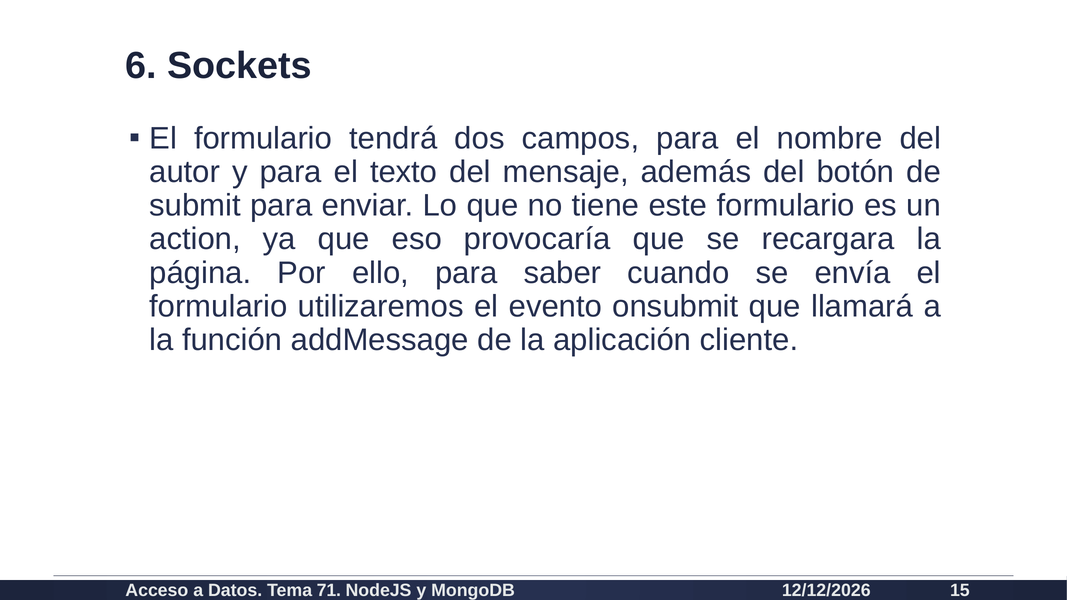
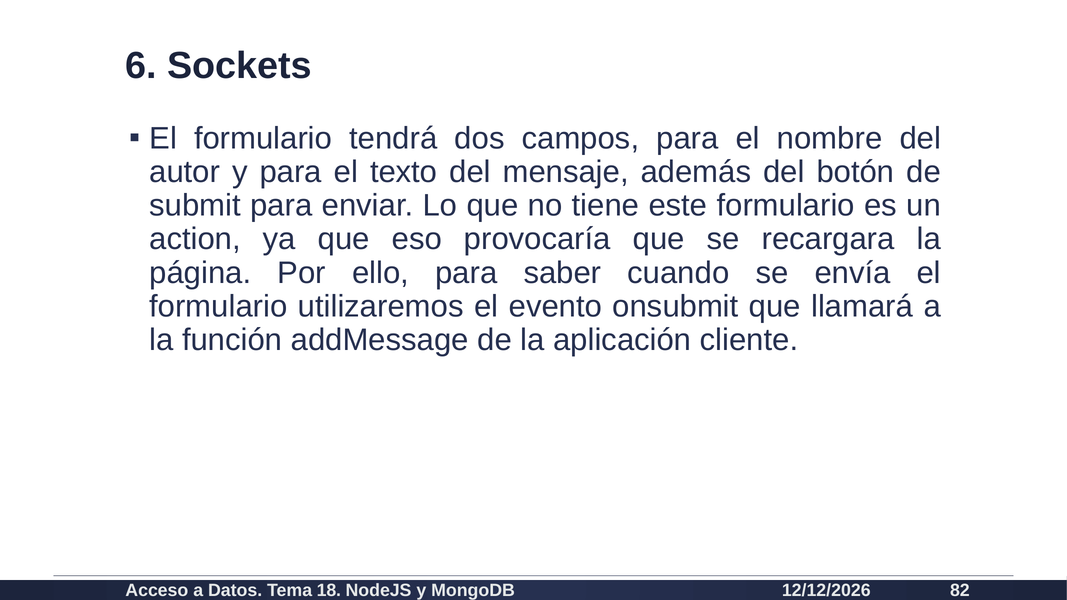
71: 71 -> 18
15: 15 -> 82
